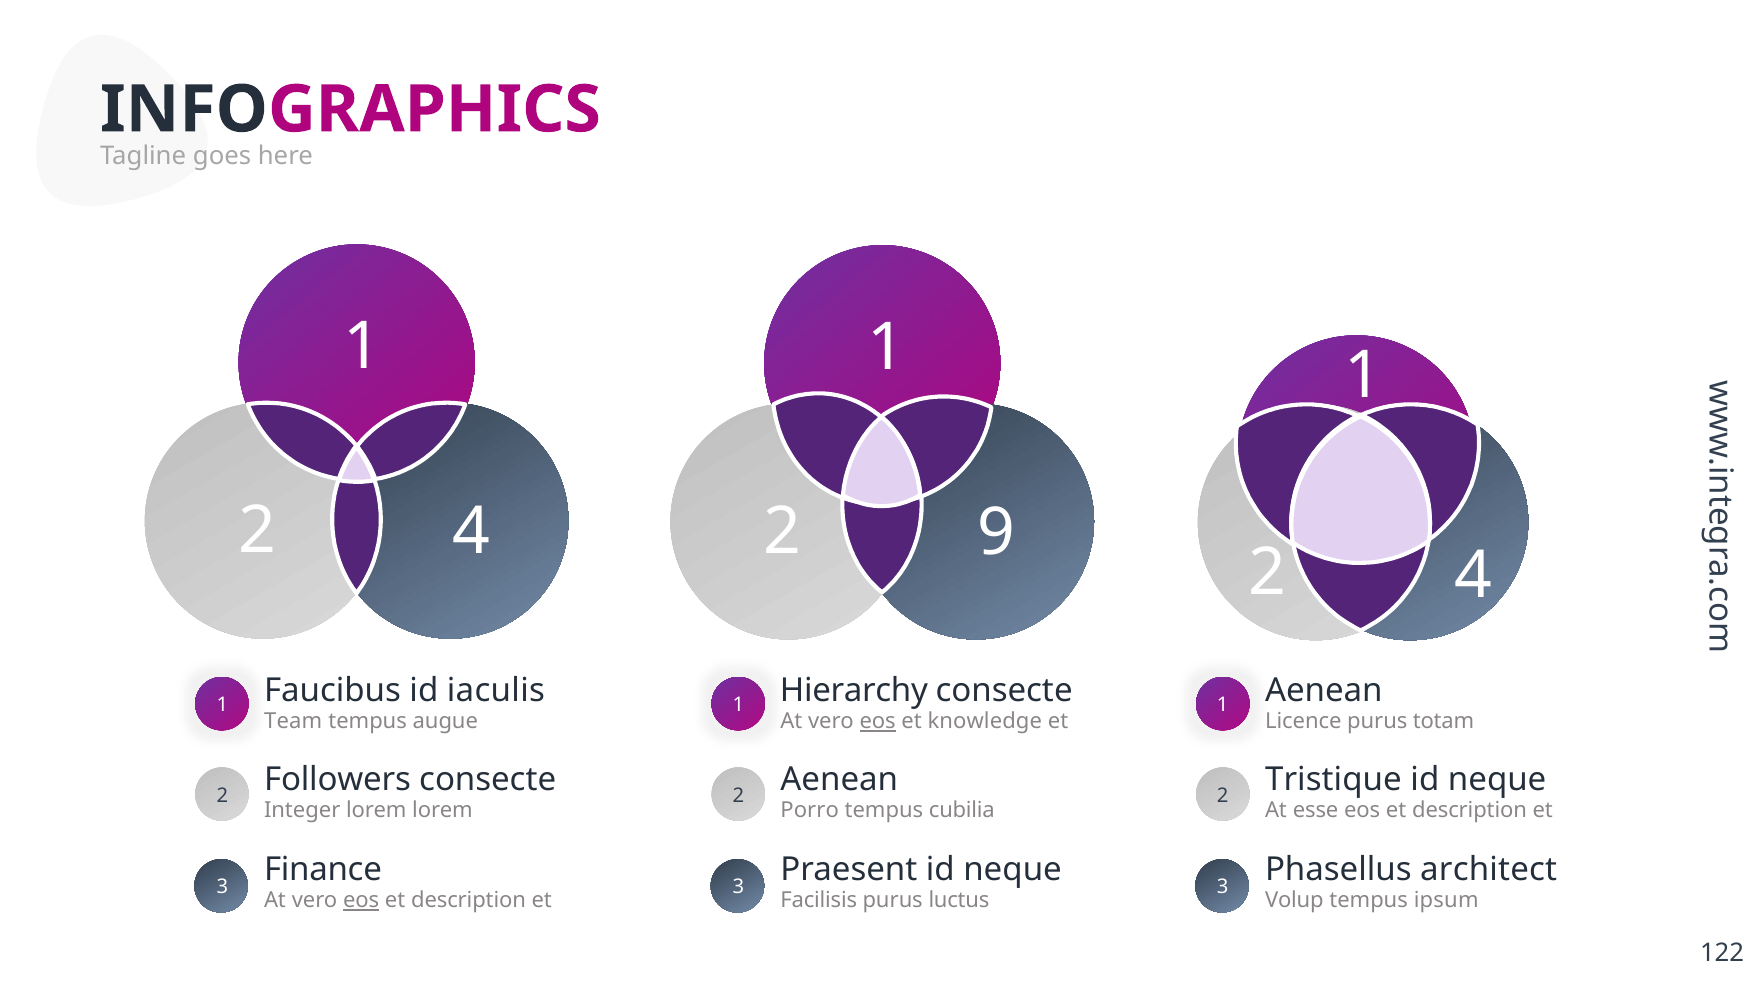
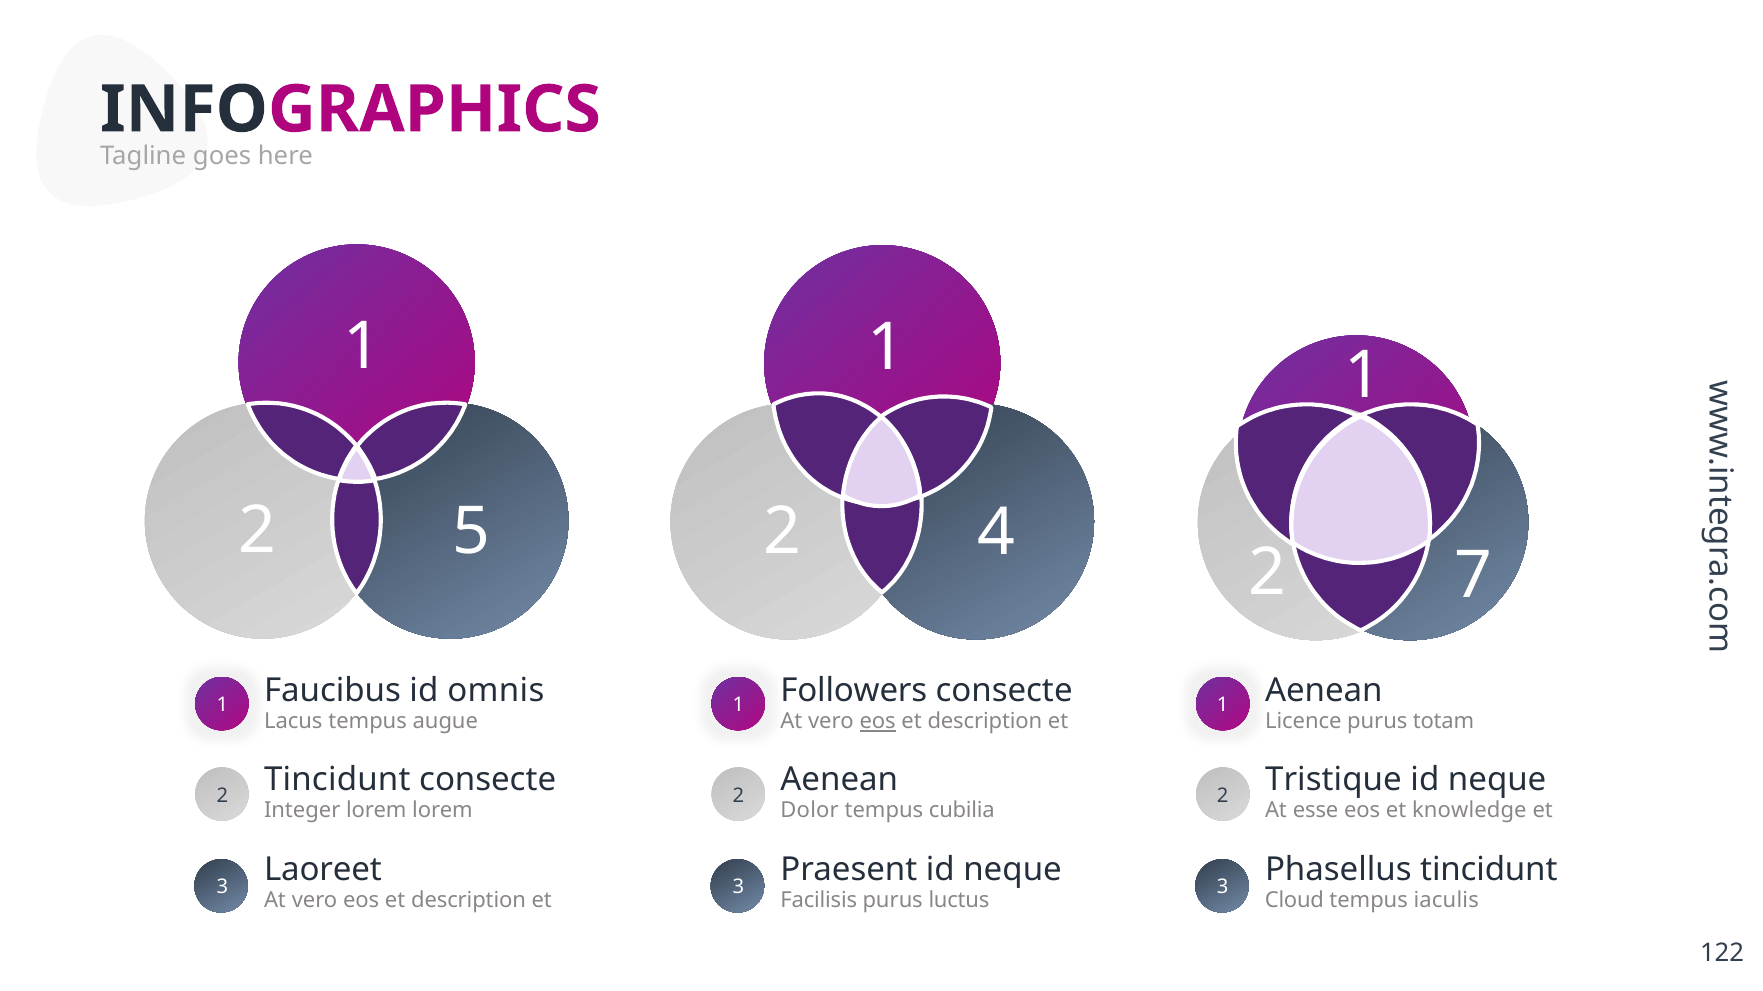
4 at (472, 532): 4 -> 5
9: 9 -> 4
4 at (1474, 576): 4 -> 7
iaculis: iaculis -> omnis
Hierarchy: Hierarchy -> Followers
Team: Team -> Lacus
knowledge at (985, 722): knowledge -> description
Followers at (337, 780): Followers -> Tincidunt
Porro: Porro -> Dolor
description at (1470, 811): description -> knowledge
Finance: Finance -> Laoreet
Phasellus architect: architect -> tincidunt
eos at (361, 901) underline: present -> none
Volup: Volup -> Cloud
ipsum: ipsum -> iaculis
